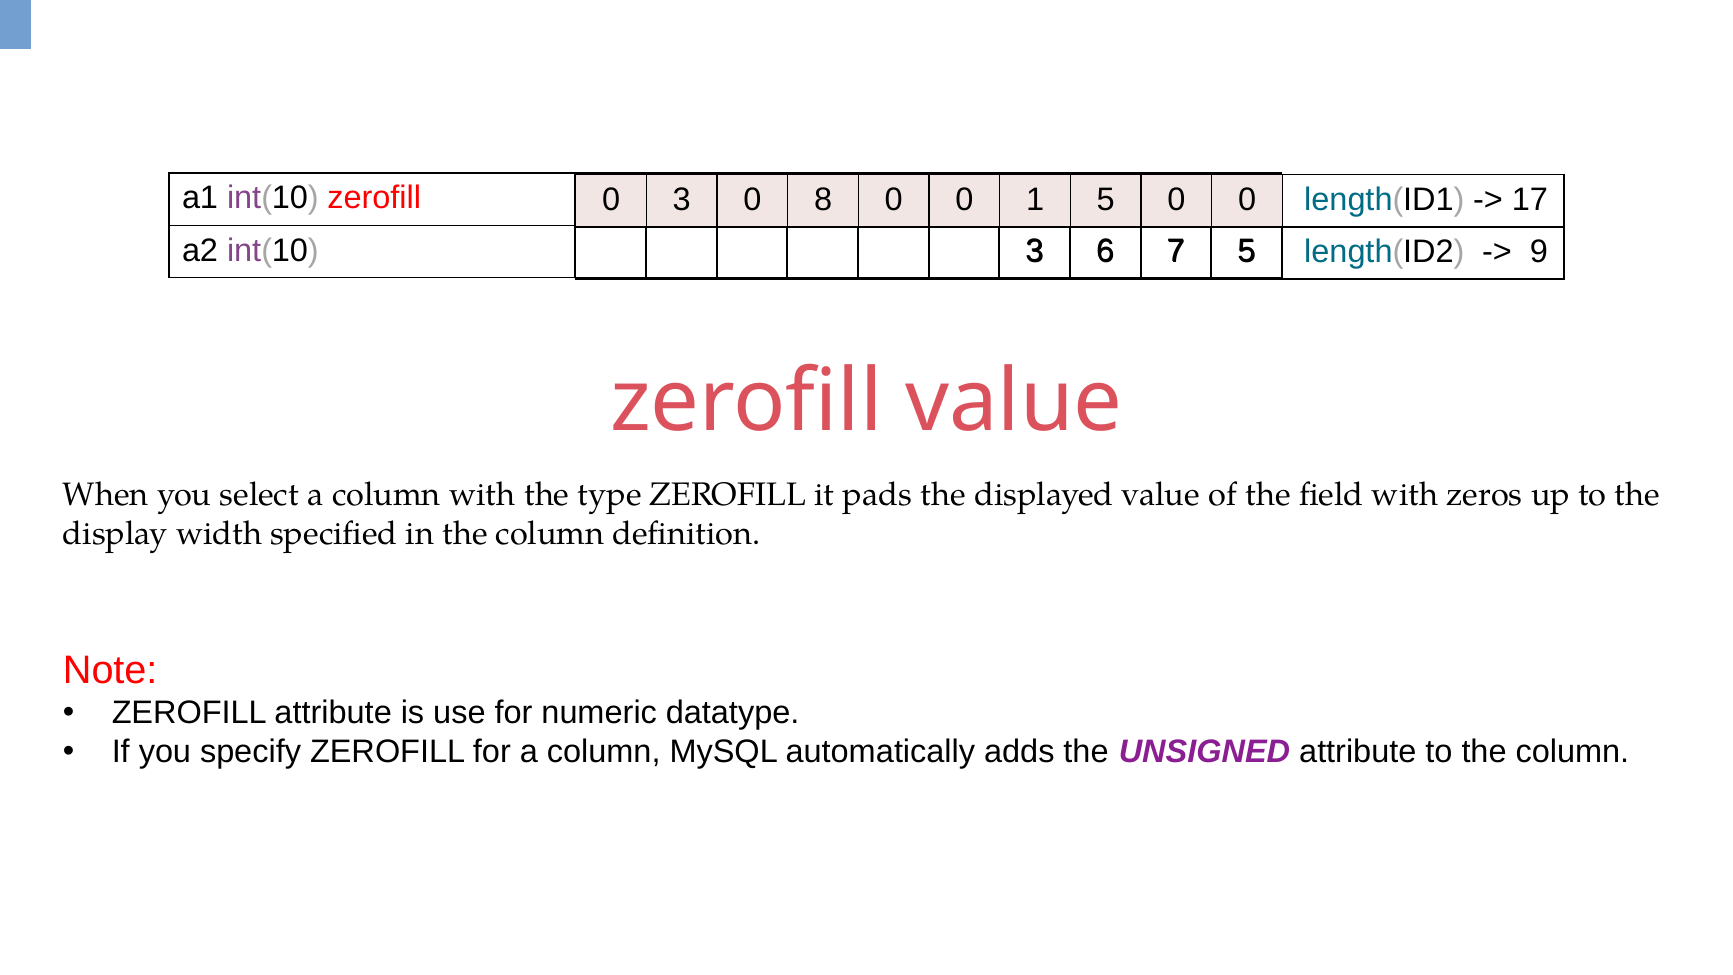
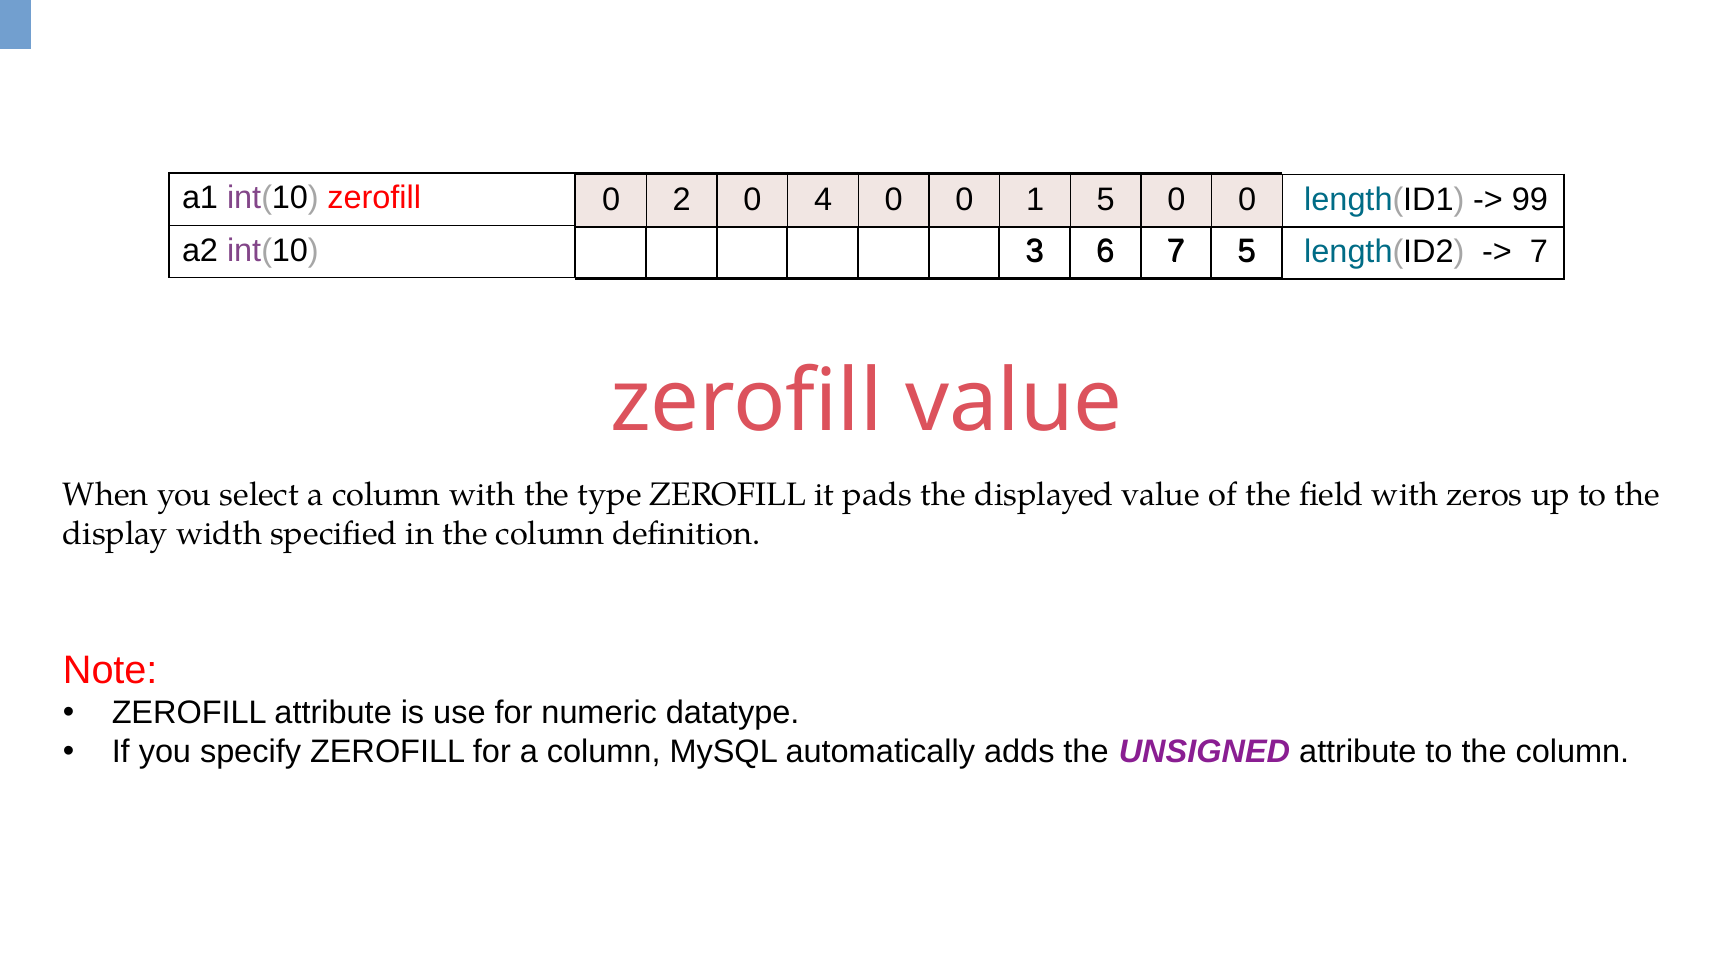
0 3: 3 -> 2
8: 8 -> 4
17: 17 -> 99
9 at (1539, 252): 9 -> 7
